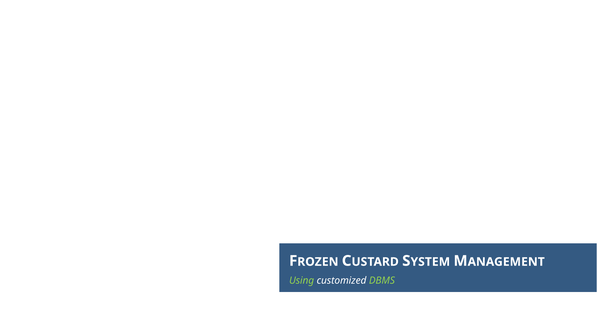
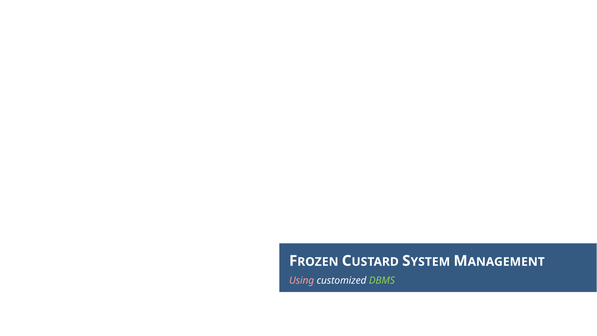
Using colour: light green -> pink
